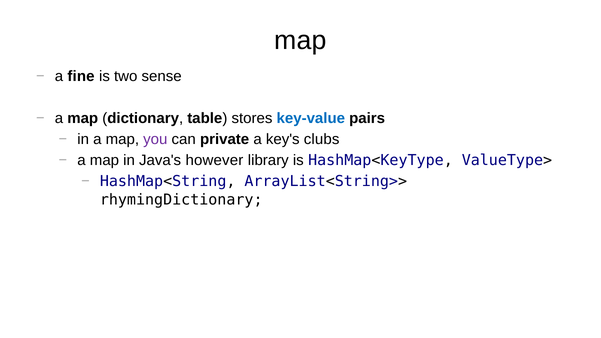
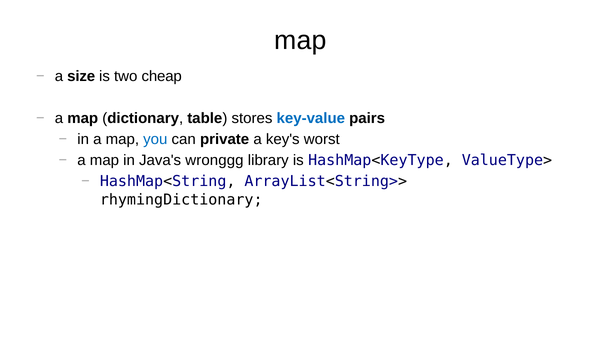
fine: fine -> size
sense: sense -> cheap
you colour: purple -> blue
clubs: clubs -> worst
however: however -> wronggg
